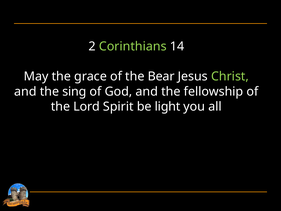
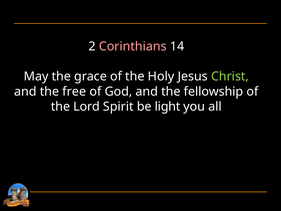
Corinthians colour: light green -> pink
Bear: Bear -> Holy
sing: sing -> free
